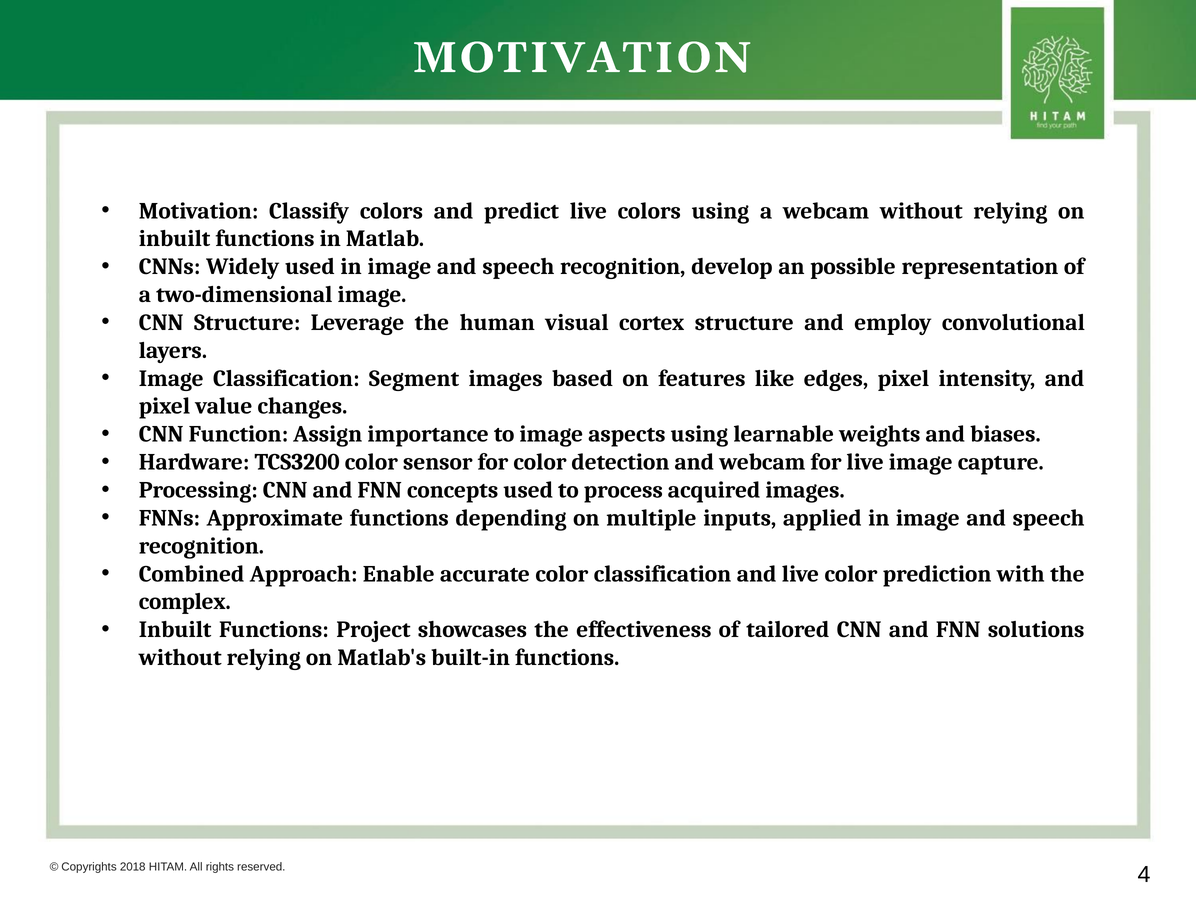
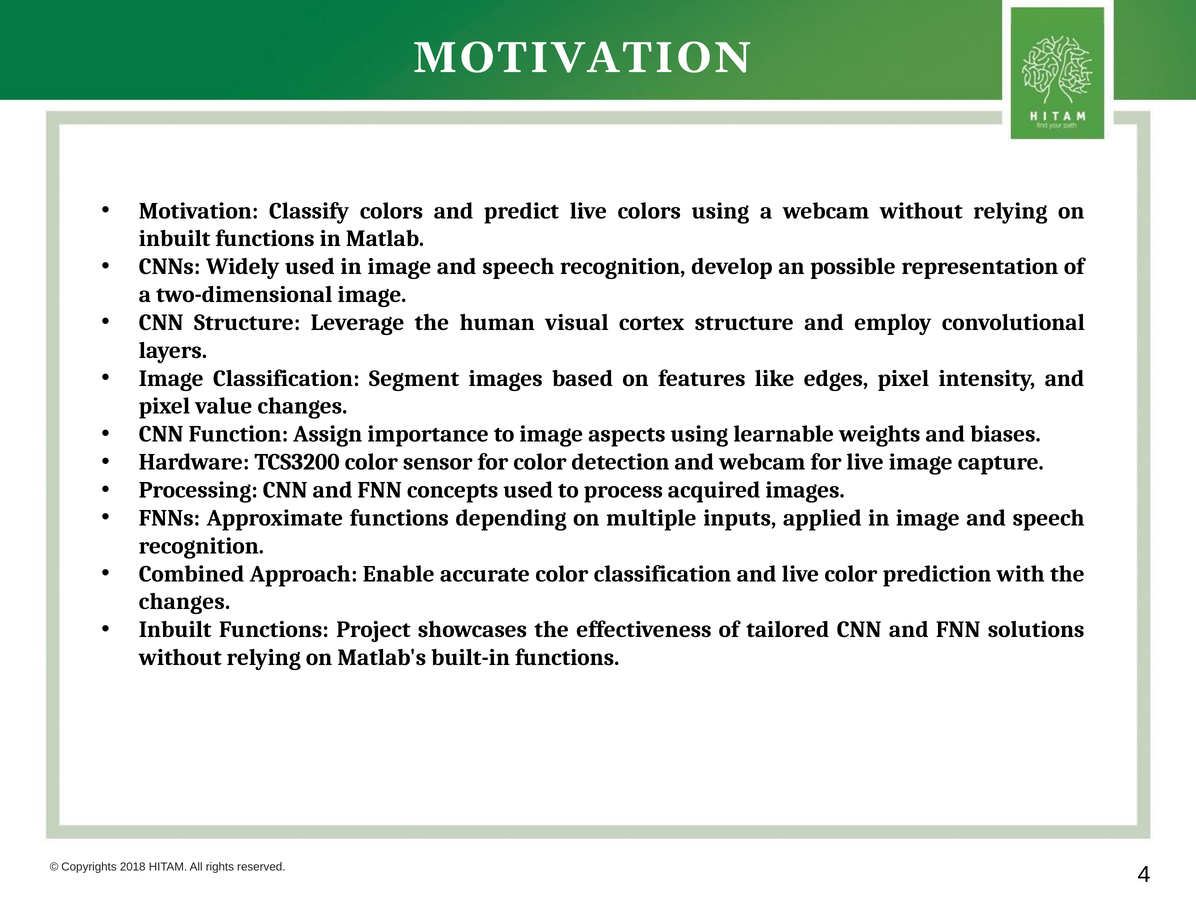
complex at (185, 602): complex -> changes
